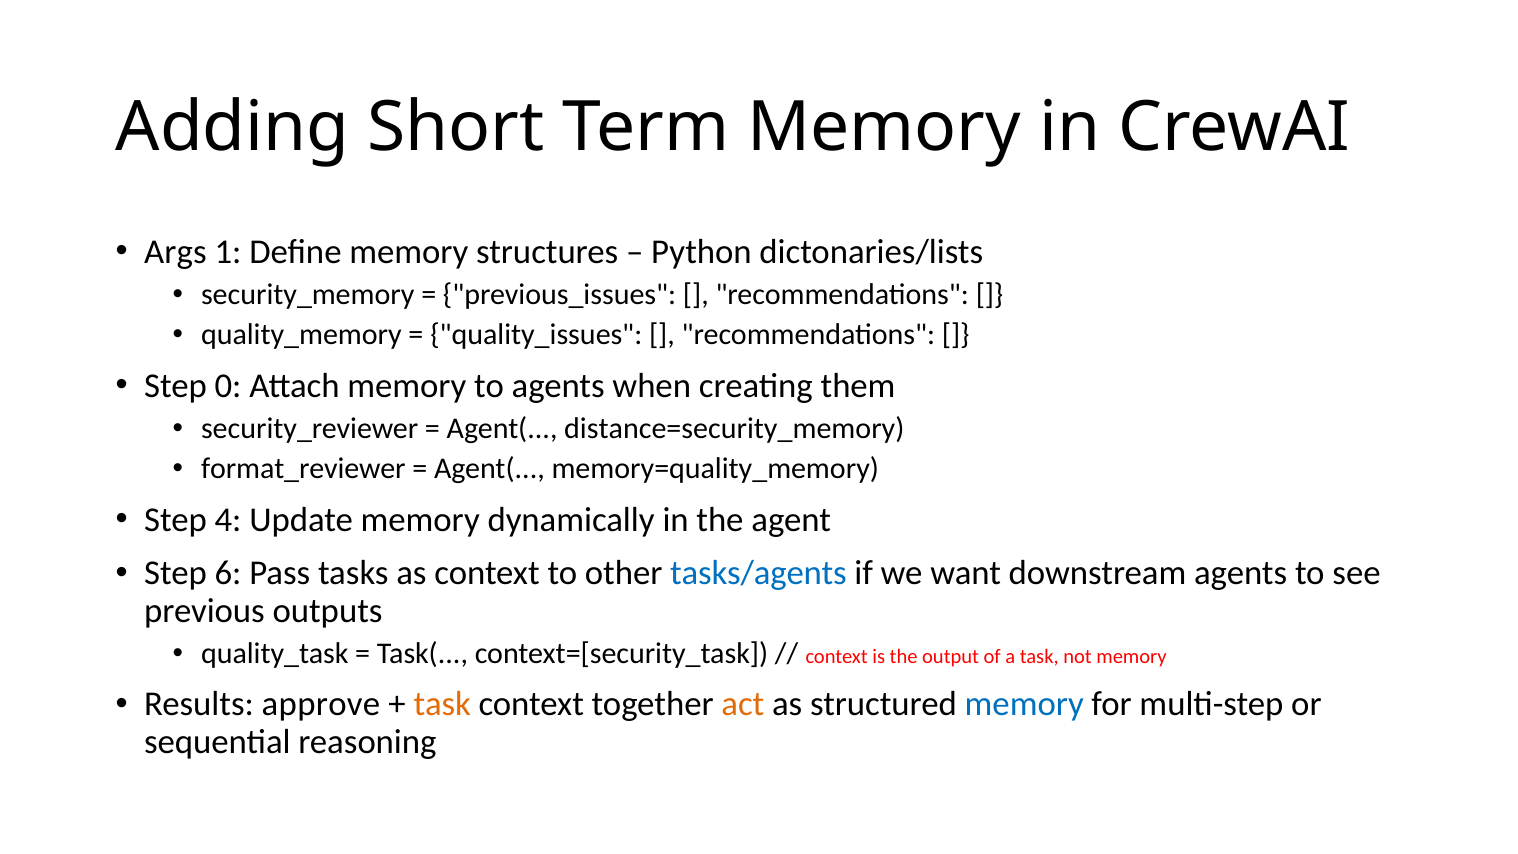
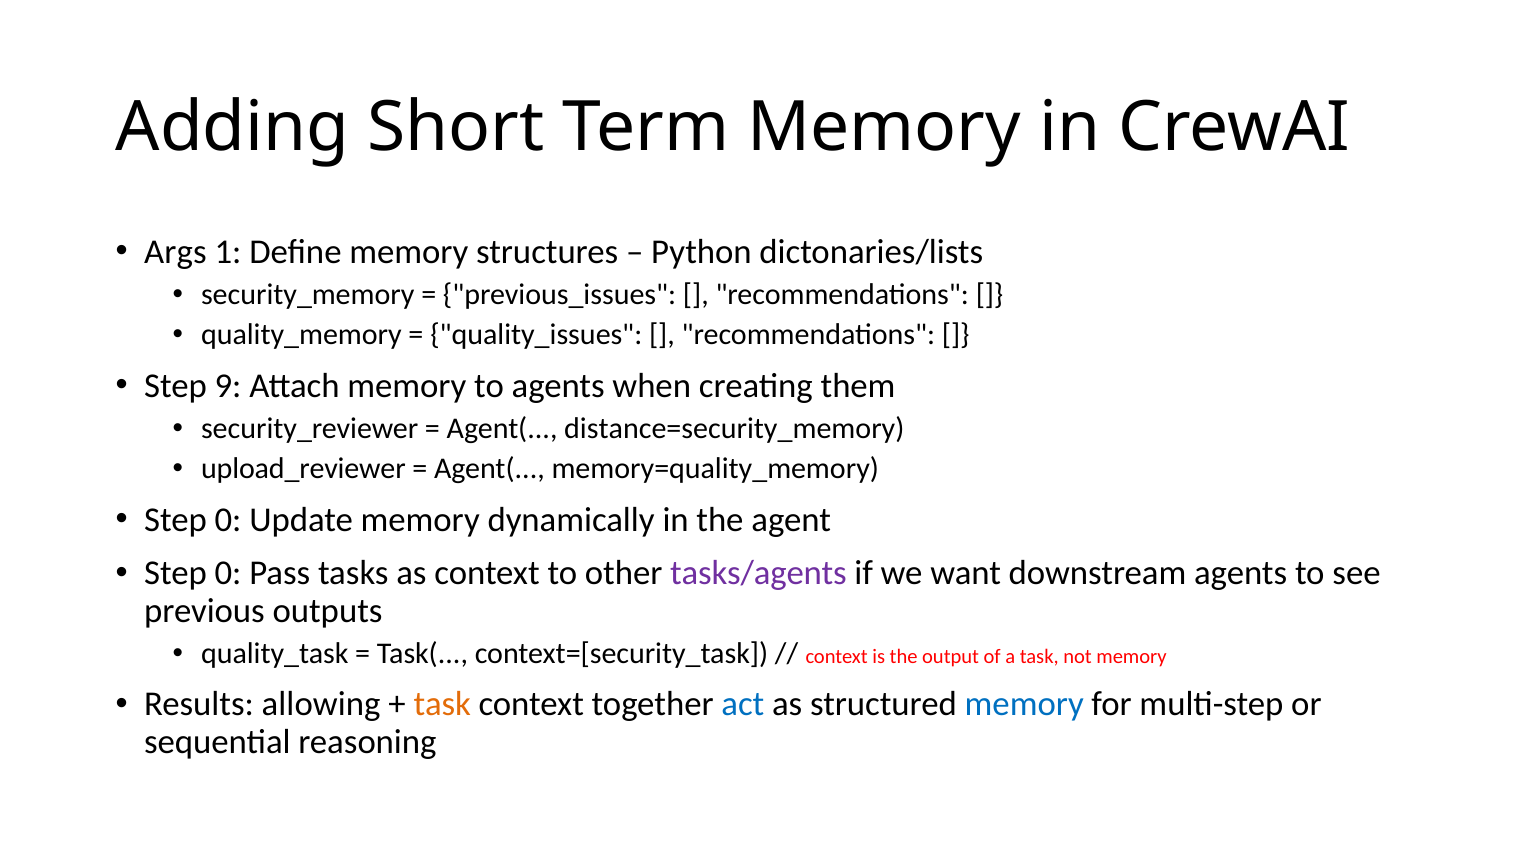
0: 0 -> 9
format_reviewer: format_reviewer -> upload_reviewer
4 at (228, 520): 4 -> 0
6 at (228, 573): 6 -> 0
tasks/agents colour: blue -> purple
approve: approve -> allowing
act colour: orange -> blue
